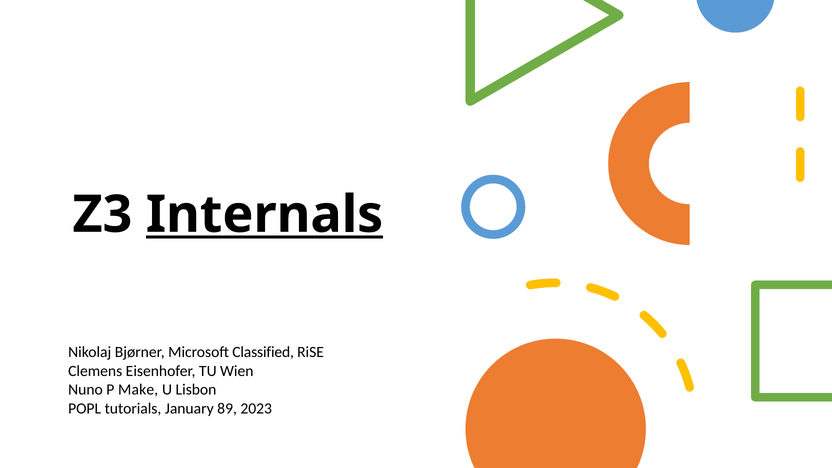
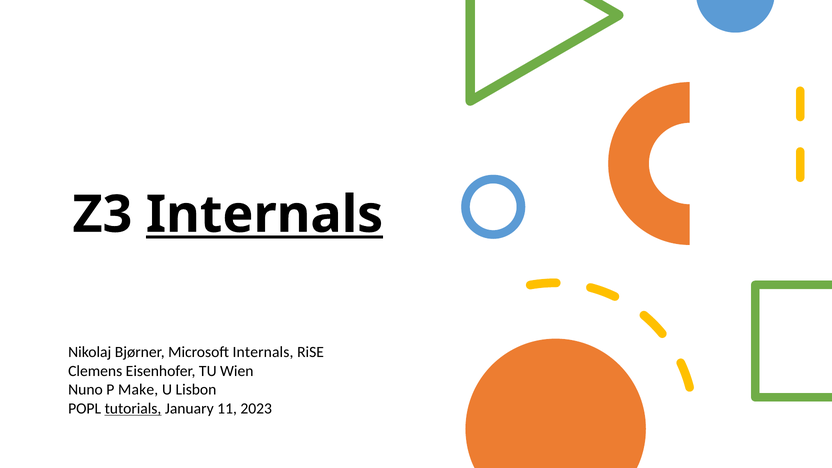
Microsoft Classified: Classified -> Internals
tutorials underline: none -> present
89: 89 -> 11
